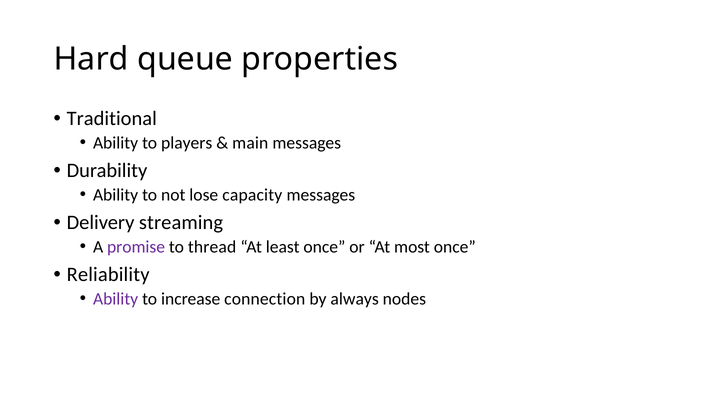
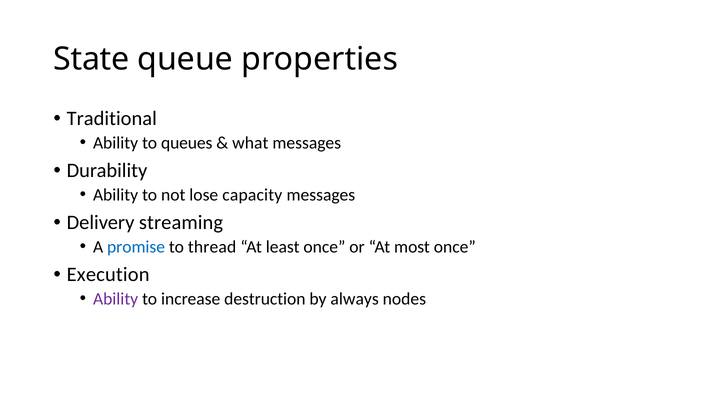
Hard: Hard -> State
players: players -> queues
main: main -> what
promise colour: purple -> blue
Reliability: Reliability -> Execution
connection: connection -> destruction
